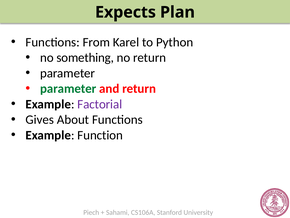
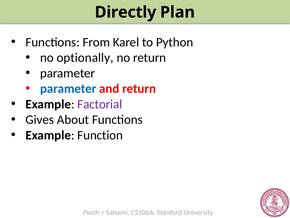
Expects: Expects -> Directly
something: something -> optionally
parameter at (68, 88) colour: green -> blue
